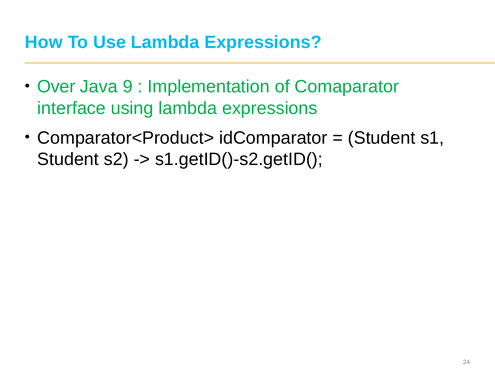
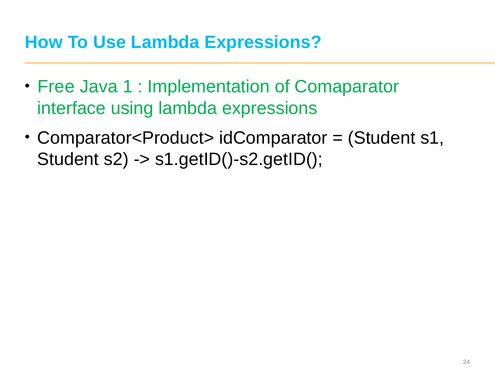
Over: Over -> Free
9: 9 -> 1
